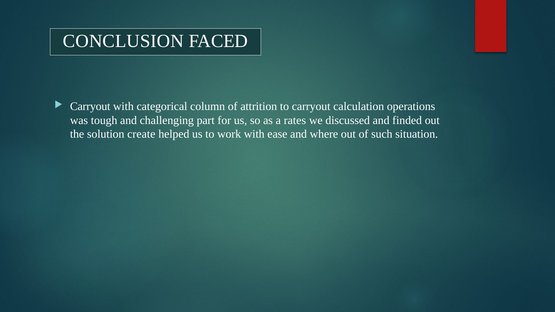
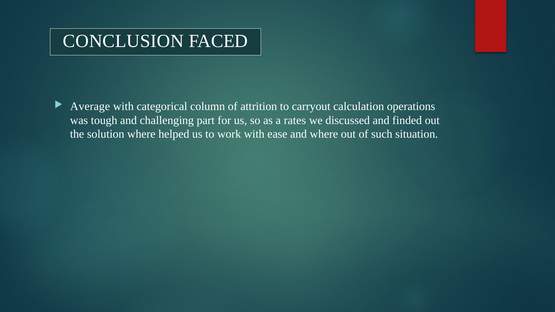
Carryout at (90, 106): Carryout -> Average
solution create: create -> where
